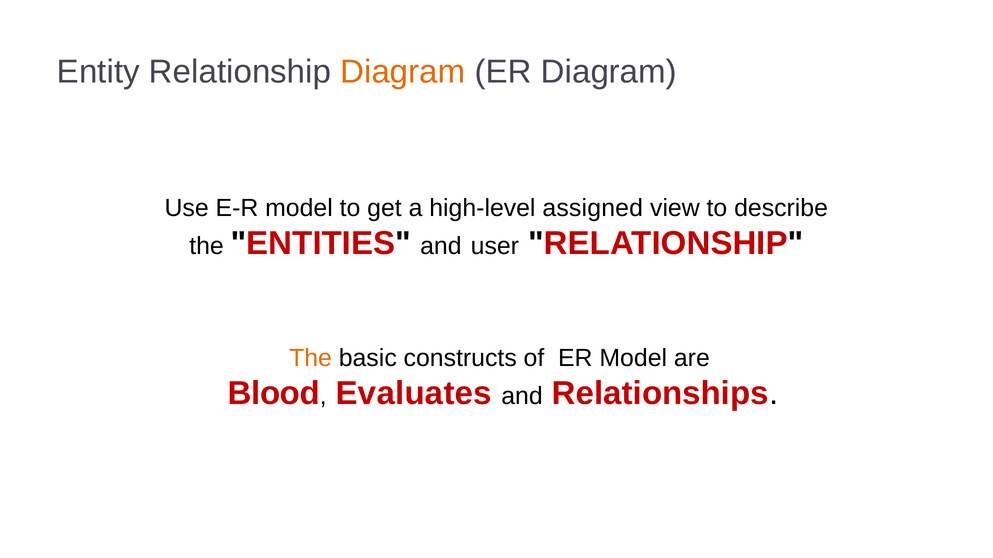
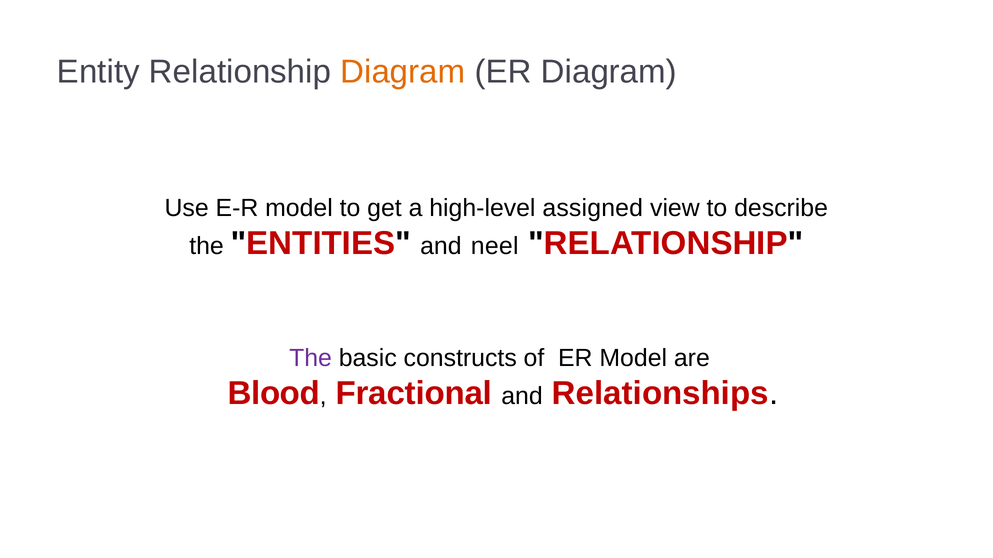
user: user -> neel
The at (311, 359) colour: orange -> purple
Evaluates: Evaluates -> Fractional
